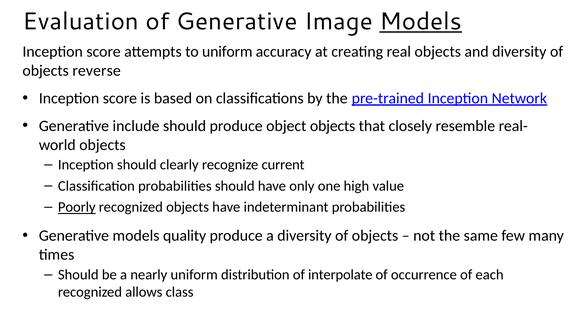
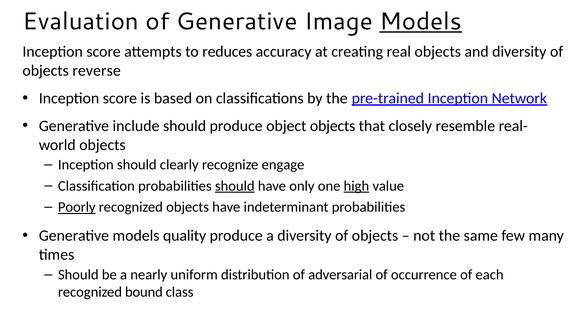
to uniform: uniform -> reduces
current: current -> engage
should at (235, 186) underline: none -> present
high underline: none -> present
interpolate: interpolate -> adversarial
allows: allows -> bound
